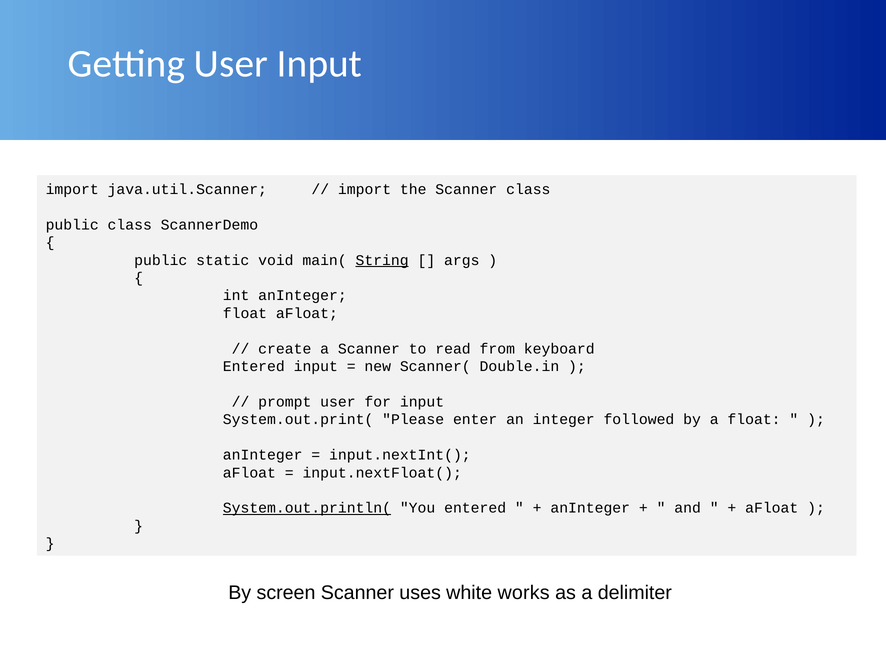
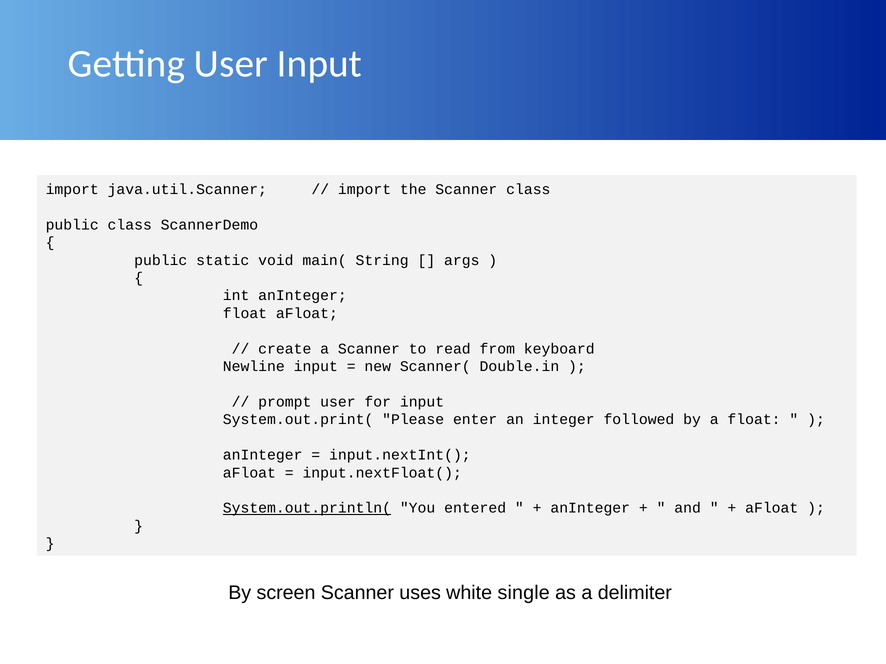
String underline: present -> none
Entered at (254, 367): Entered -> Newline
works: works -> single
